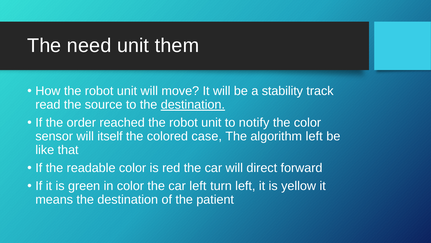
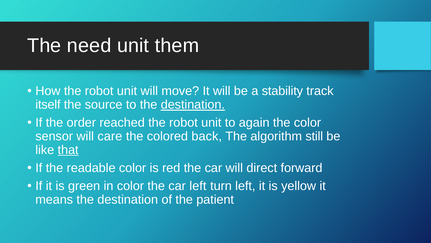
read: read -> itself
notify: notify -> again
itself: itself -> care
case: case -> back
algorithm left: left -> still
that underline: none -> present
